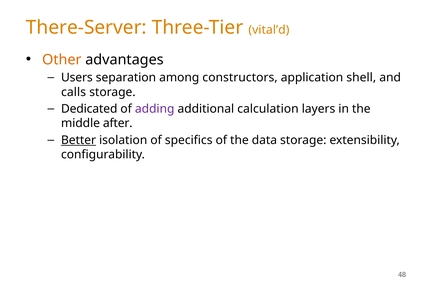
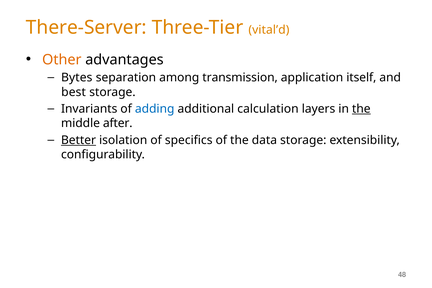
Users: Users -> Bytes
constructors: constructors -> transmission
shell: shell -> itself
calls: calls -> best
Dedicated: Dedicated -> Invariants
adding colour: purple -> blue
the at (361, 109) underline: none -> present
